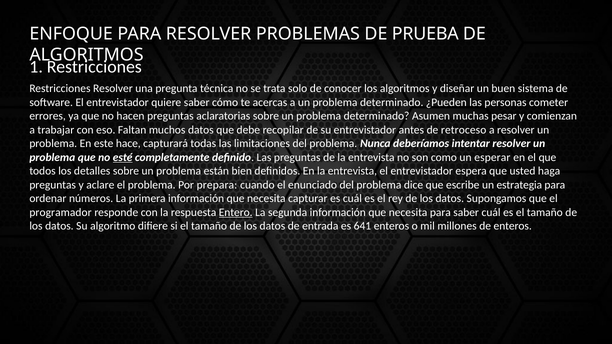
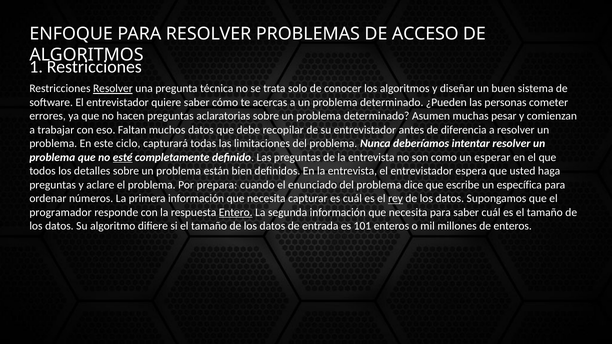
PRUEBA: PRUEBA -> ACCESO
Resolver at (113, 89) underline: none -> present
retroceso: retroceso -> diferencia
hace: hace -> ciclo
estrategia: estrategia -> específica
rey underline: none -> present
641: 641 -> 101
